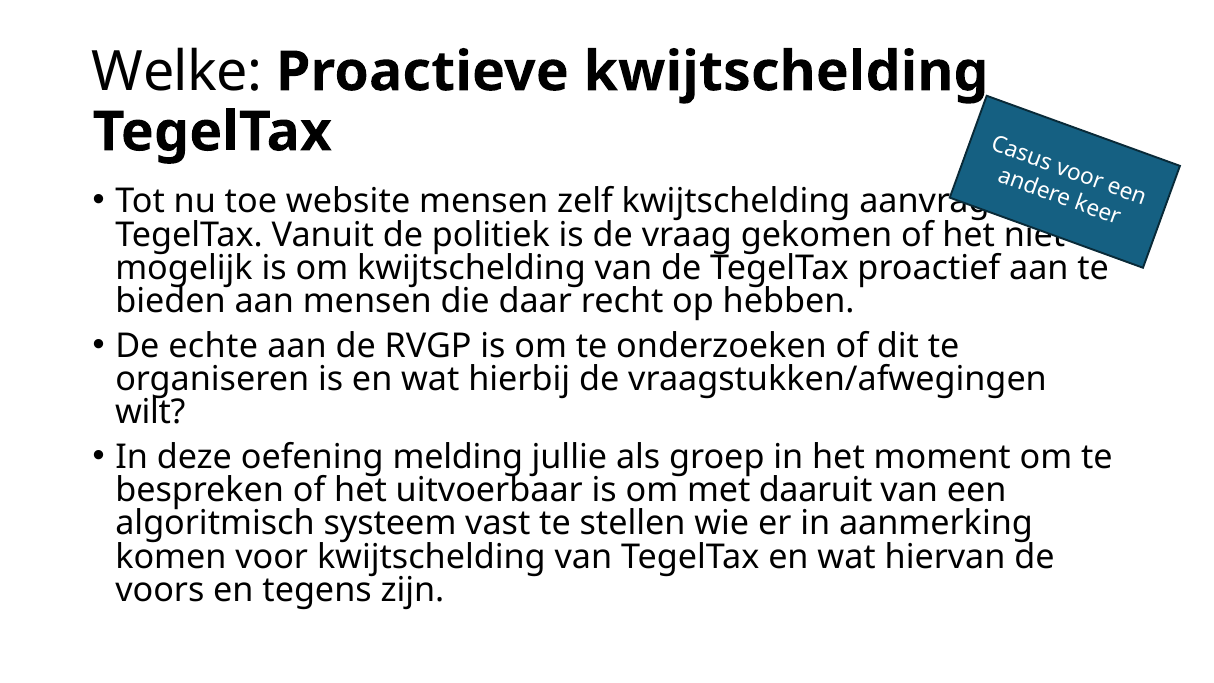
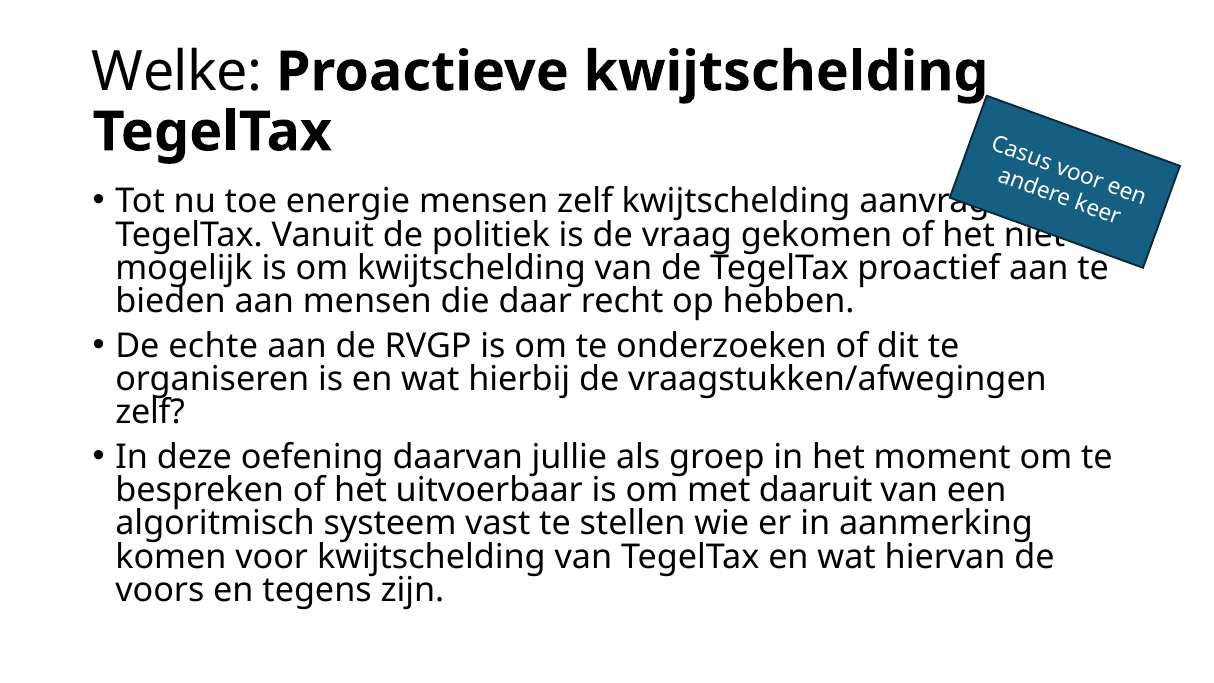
website: website -> energie
wilt at (150, 412): wilt -> zelf
melding: melding -> daarvan
